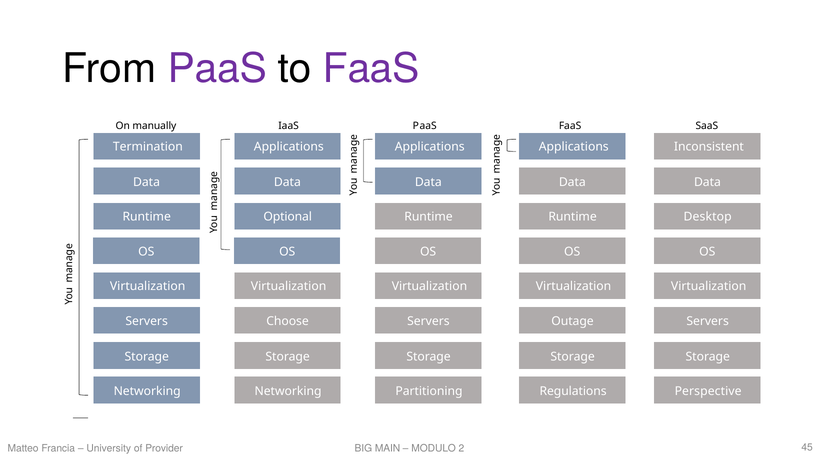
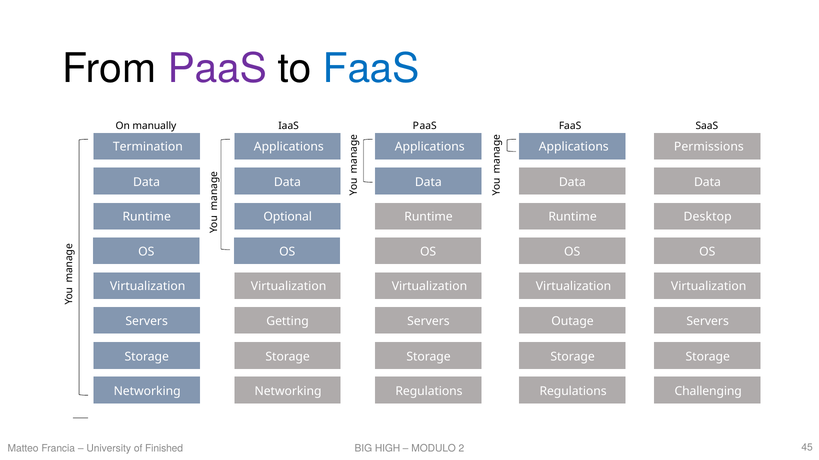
FaaS at (371, 69) colour: purple -> blue
Inconsistent: Inconsistent -> Permissions
Choose: Choose -> Getting
Partitioning at (429, 392): Partitioning -> Regulations
Perspective: Perspective -> Challenging
Provider: Provider -> Finished
MAIN: MAIN -> HIGH
